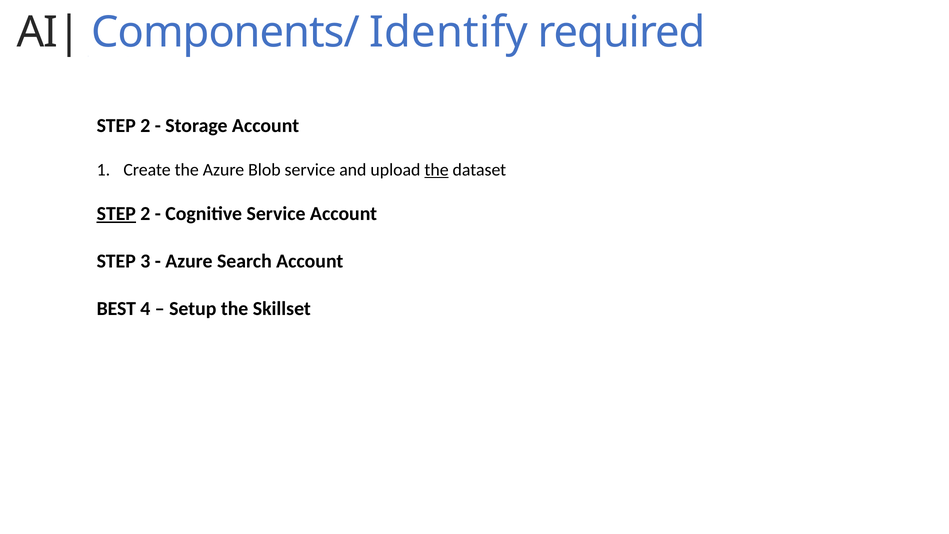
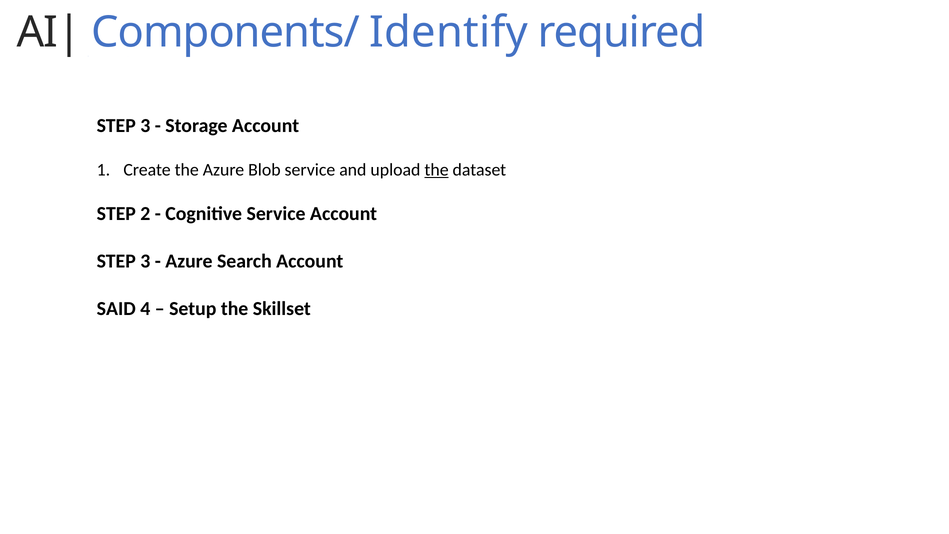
2 at (145, 126): 2 -> 3
STEP at (116, 214) underline: present -> none
BEST: BEST -> SAID
